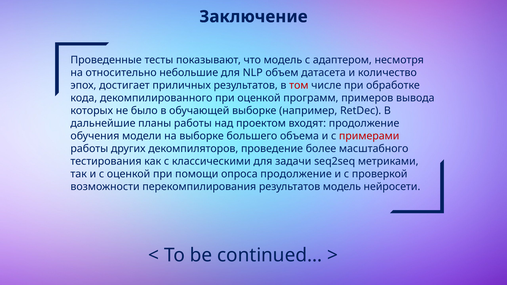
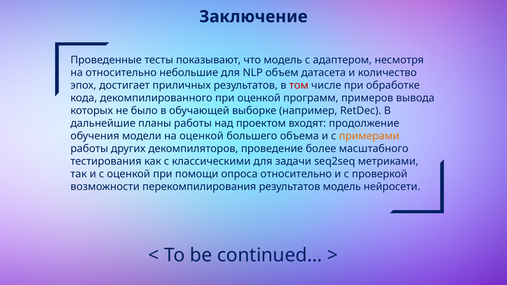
на выборке: выборке -> оценкой
примерами colour: red -> orange
опроса продолжение: продолжение -> относительно
